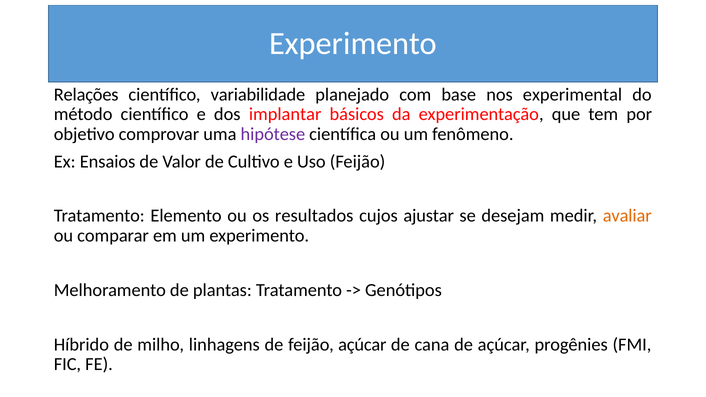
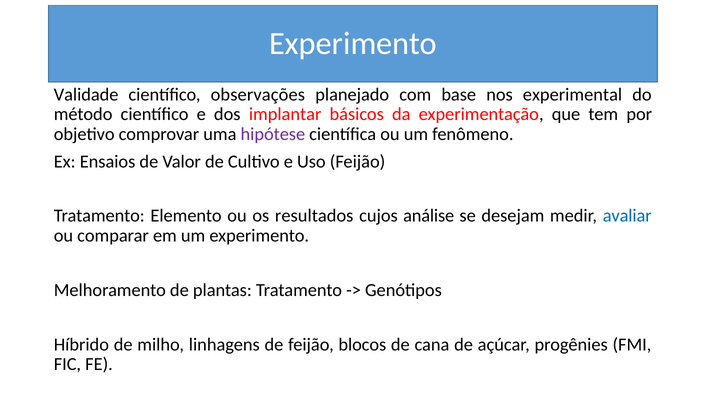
Relações: Relações -> Validade
variabilidade: variabilidade -> observações
ajustar: ajustar -> análise
avaliar colour: orange -> blue
feijão açúcar: açúcar -> blocos
